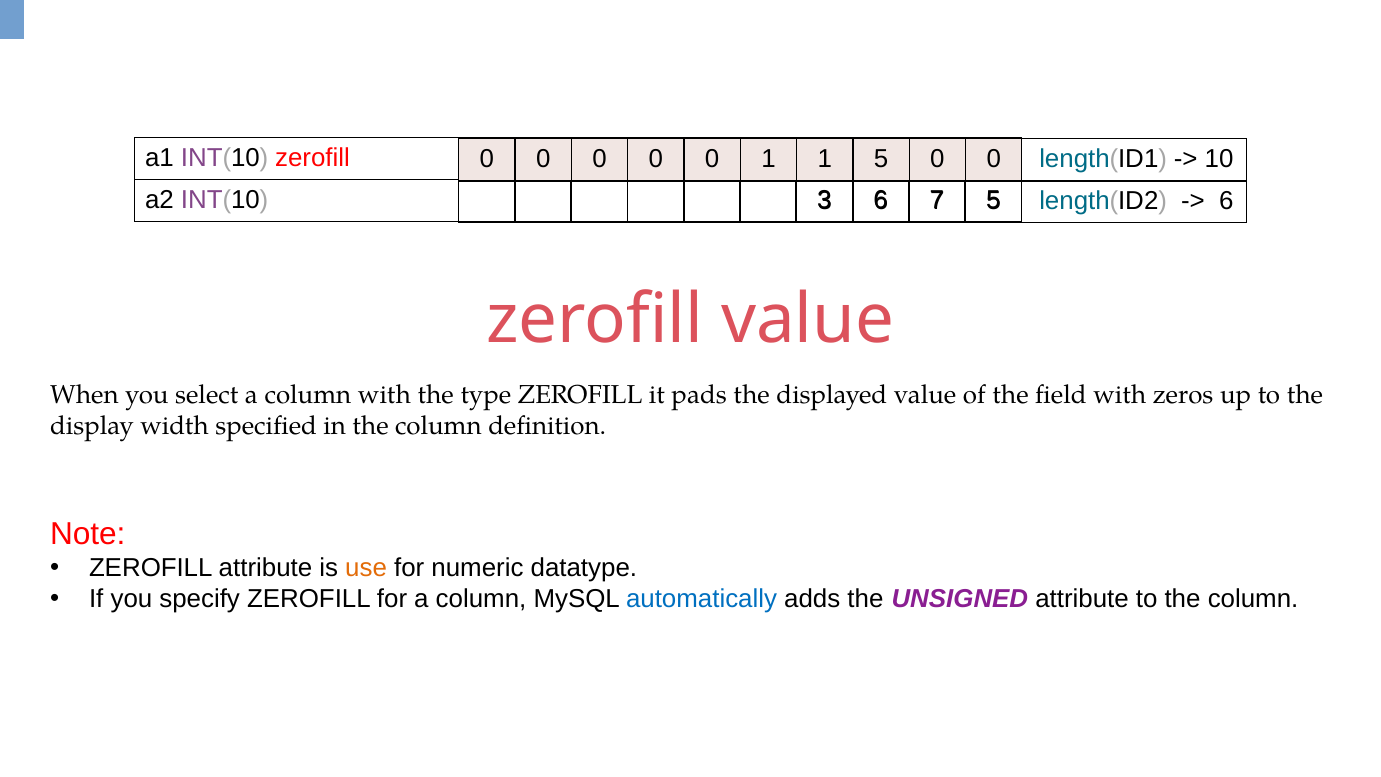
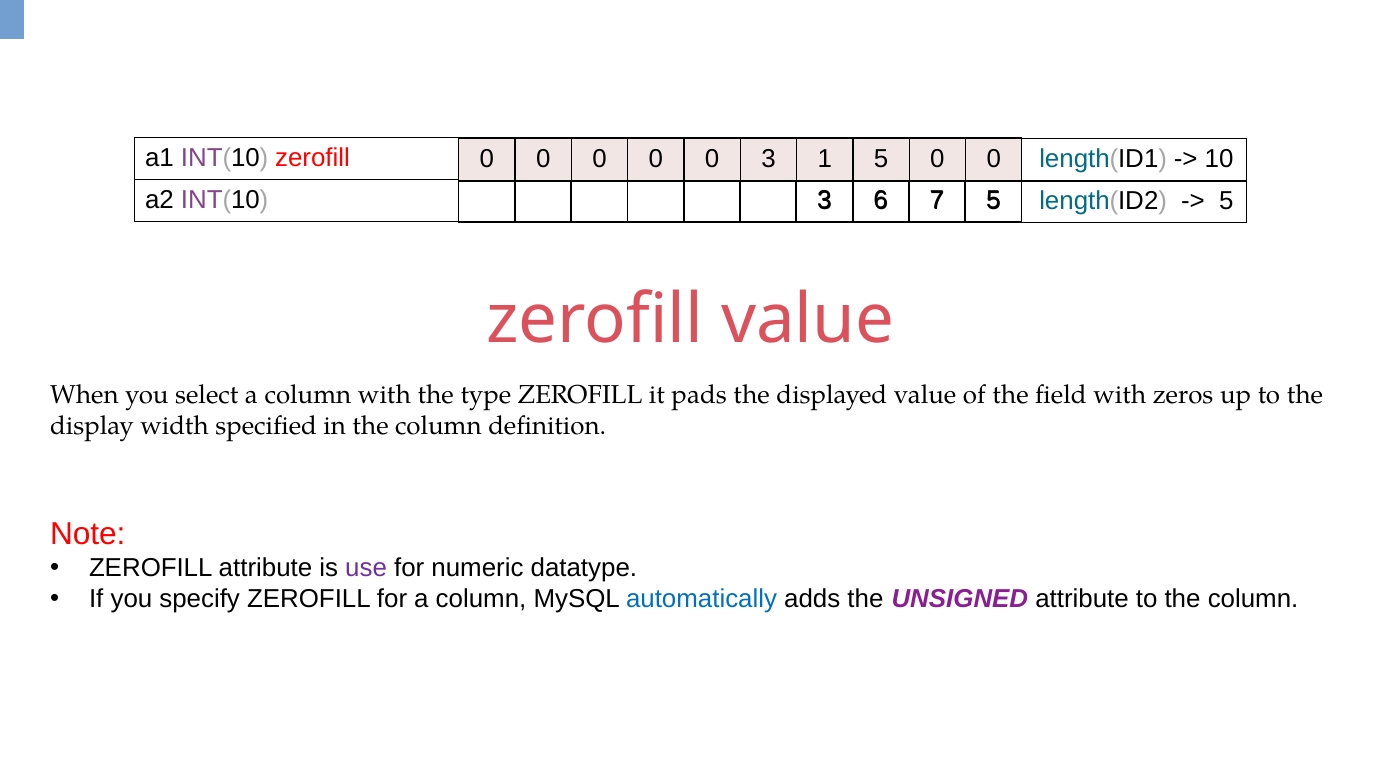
0 1: 1 -> 3
6 at (1226, 201): 6 -> 5
use colour: orange -> purple
